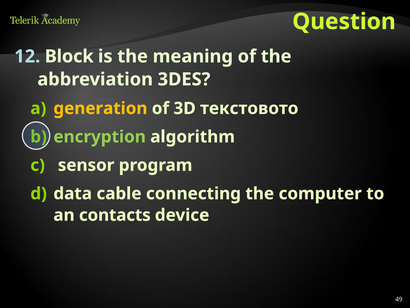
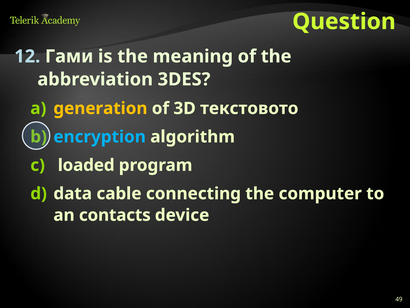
Block: Block -> Гами
encryption colour: light green -> light blue
sensor: sensor -> loaded
